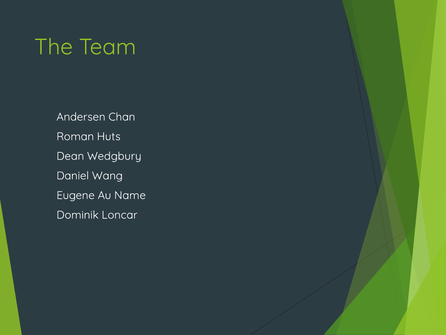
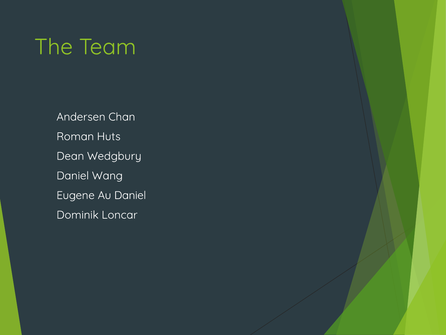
Au Name: Name -> Daniel
